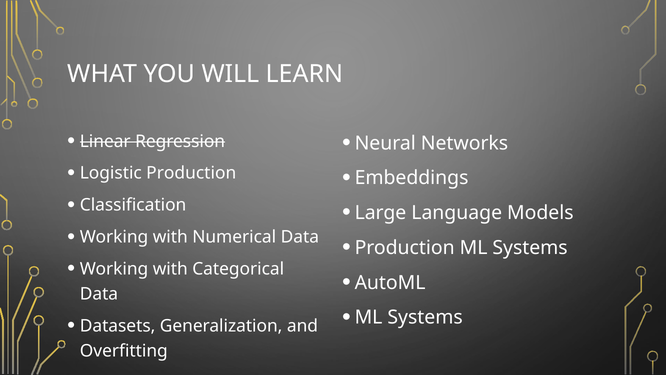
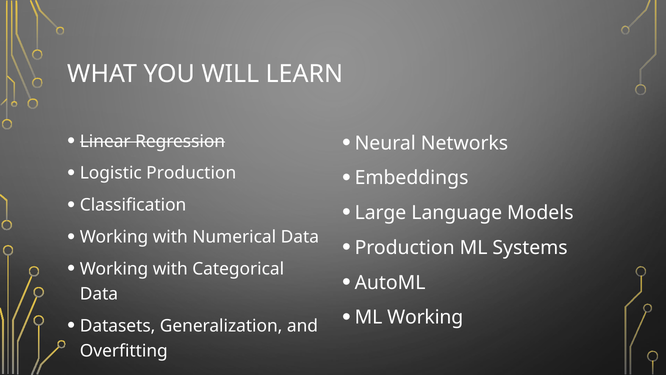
Systems at (425, 317): Systems -> Working
